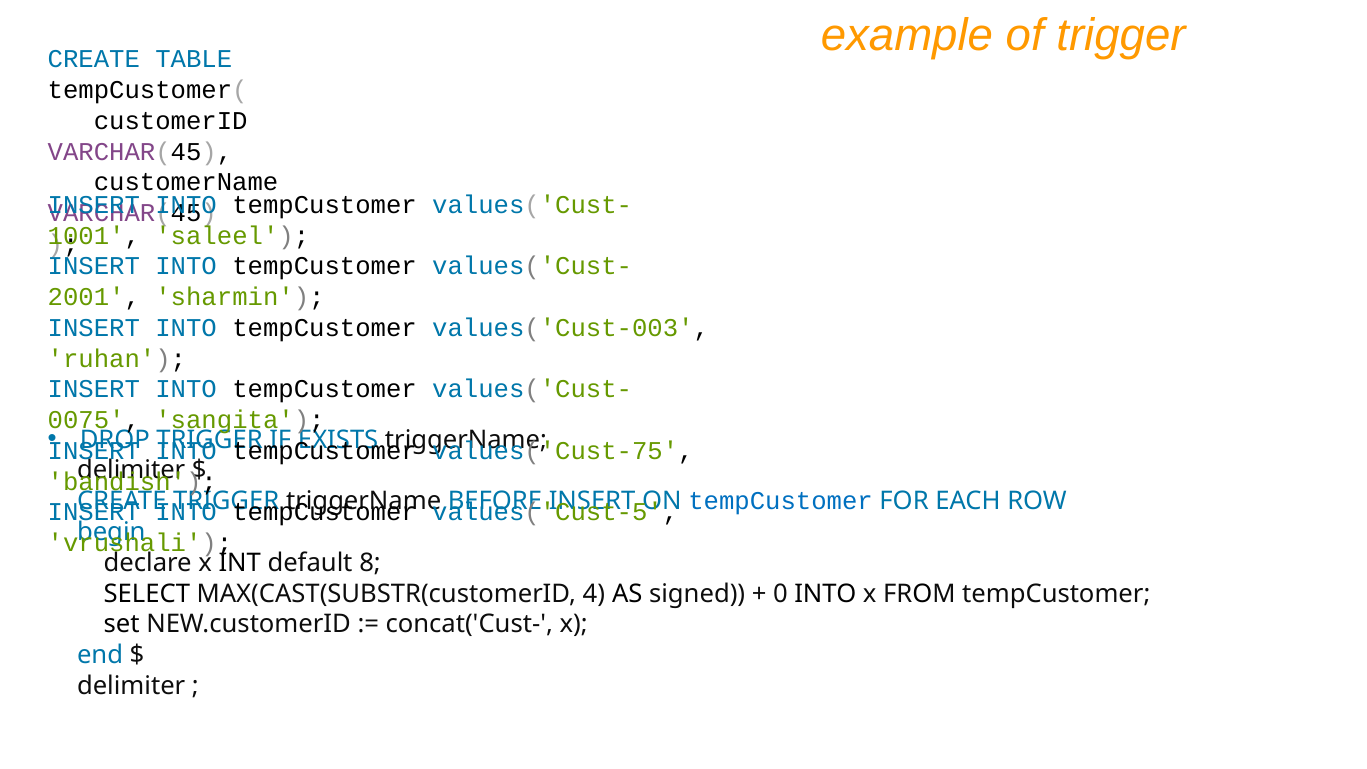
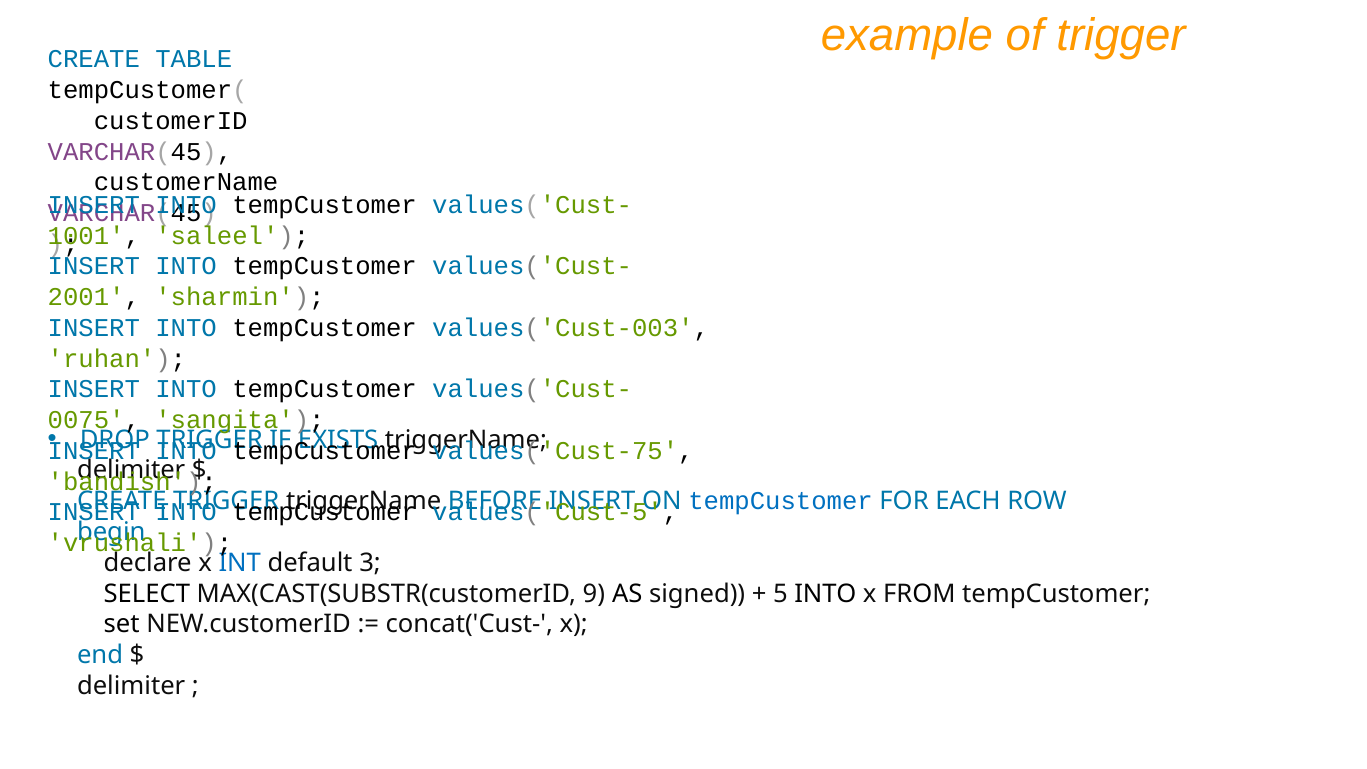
INT colour: black -> blue
8: 8 -> 3
4: 4 -> 9
0: 0 -> 5
